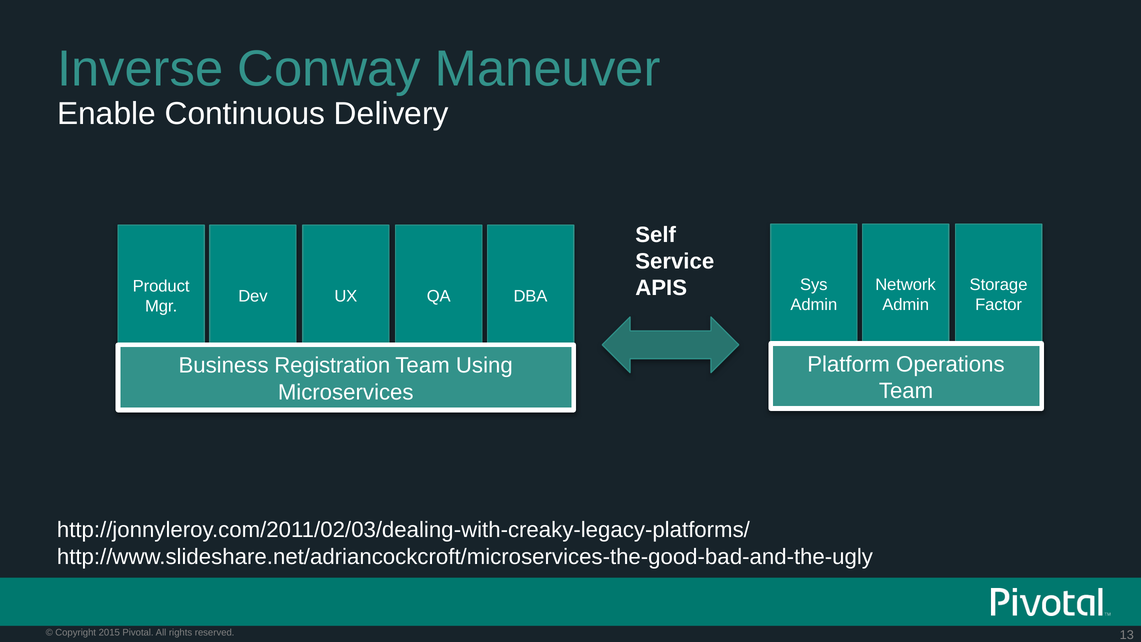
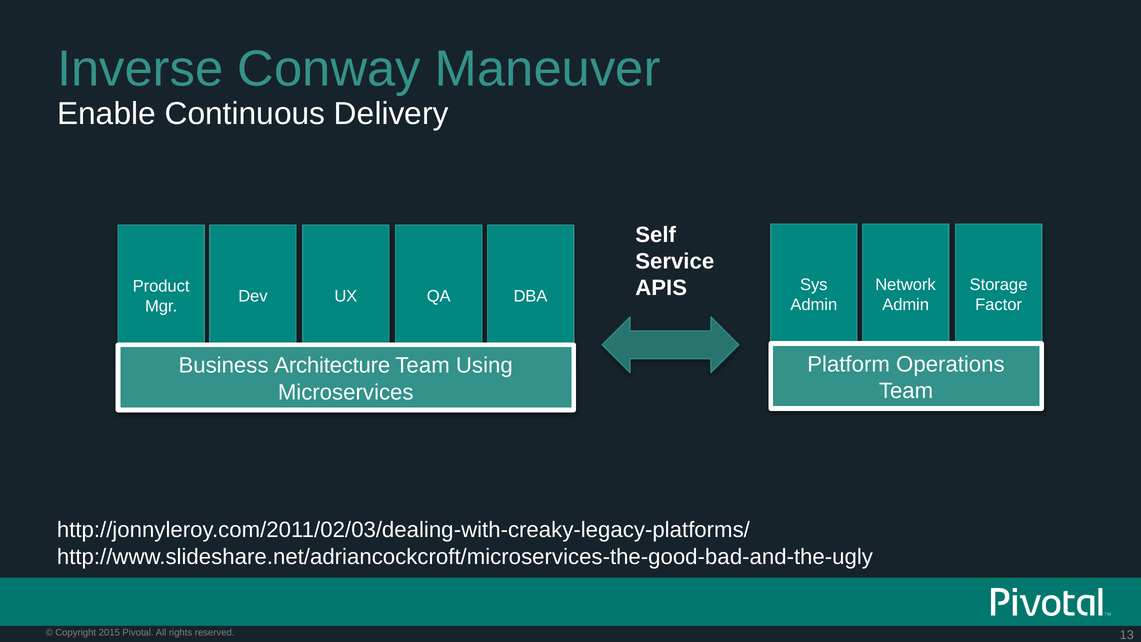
Registration: Registration -> Architecture
